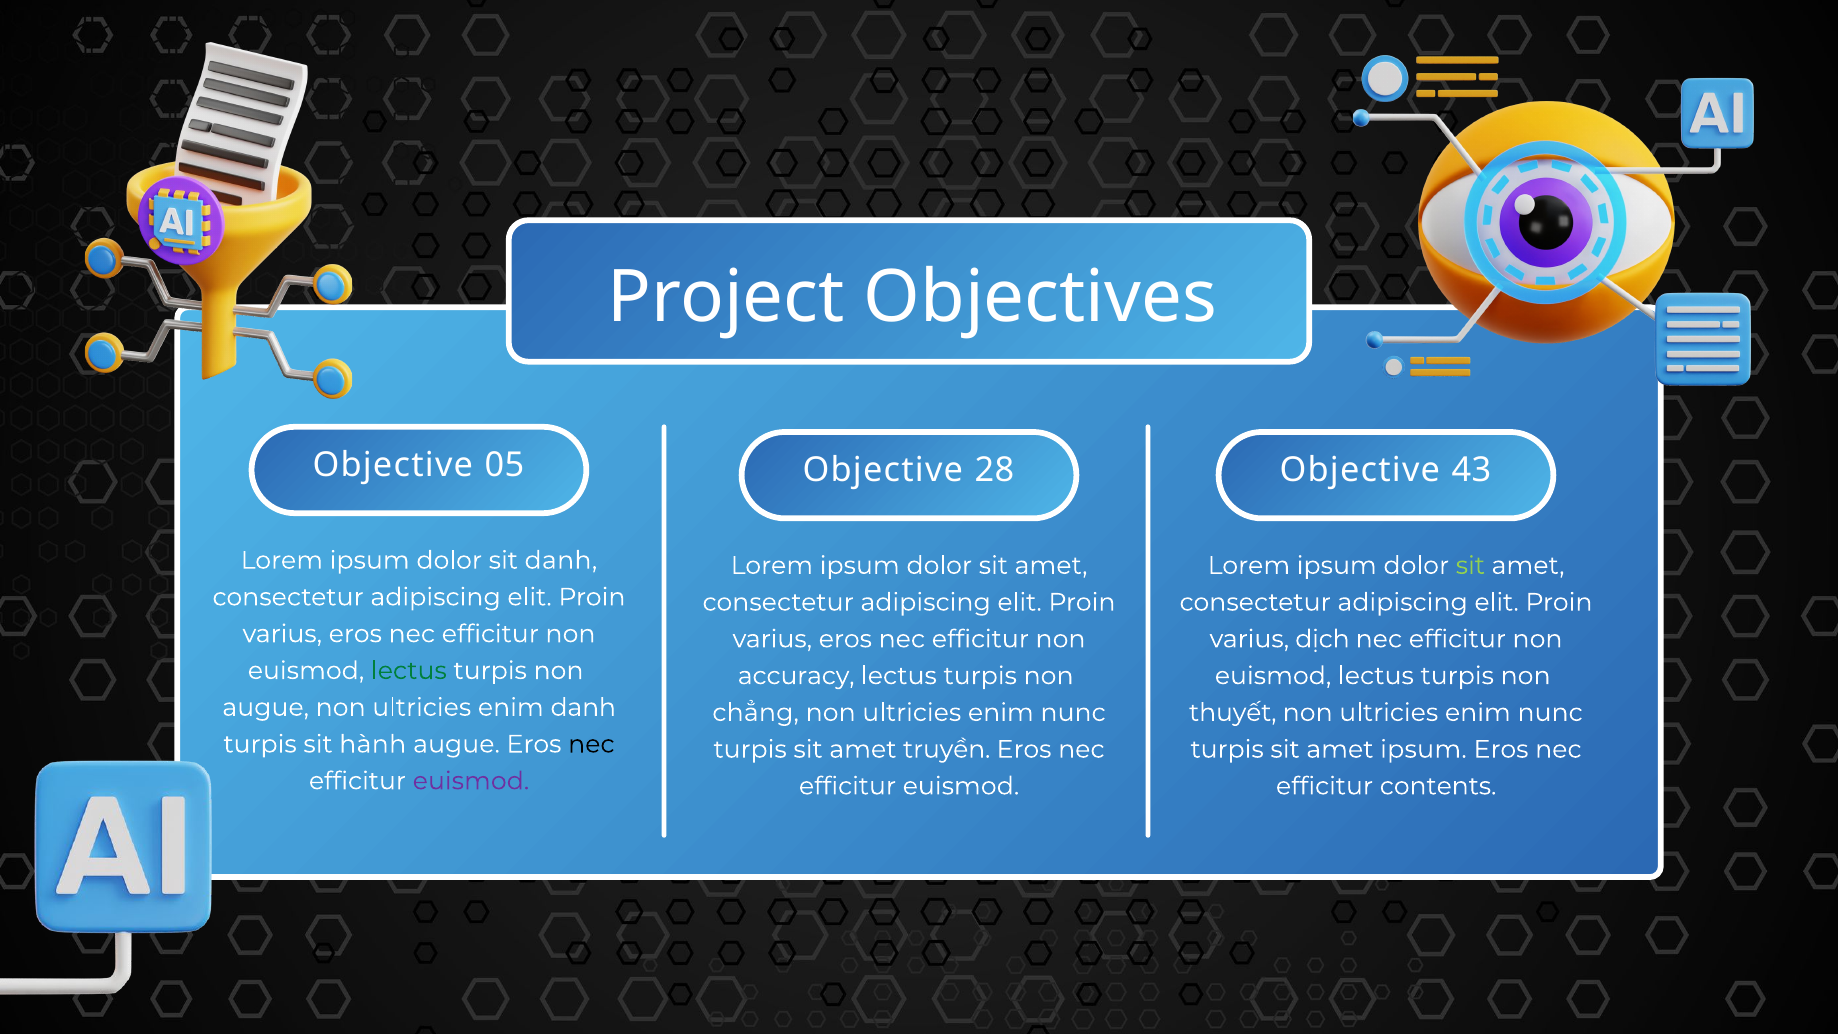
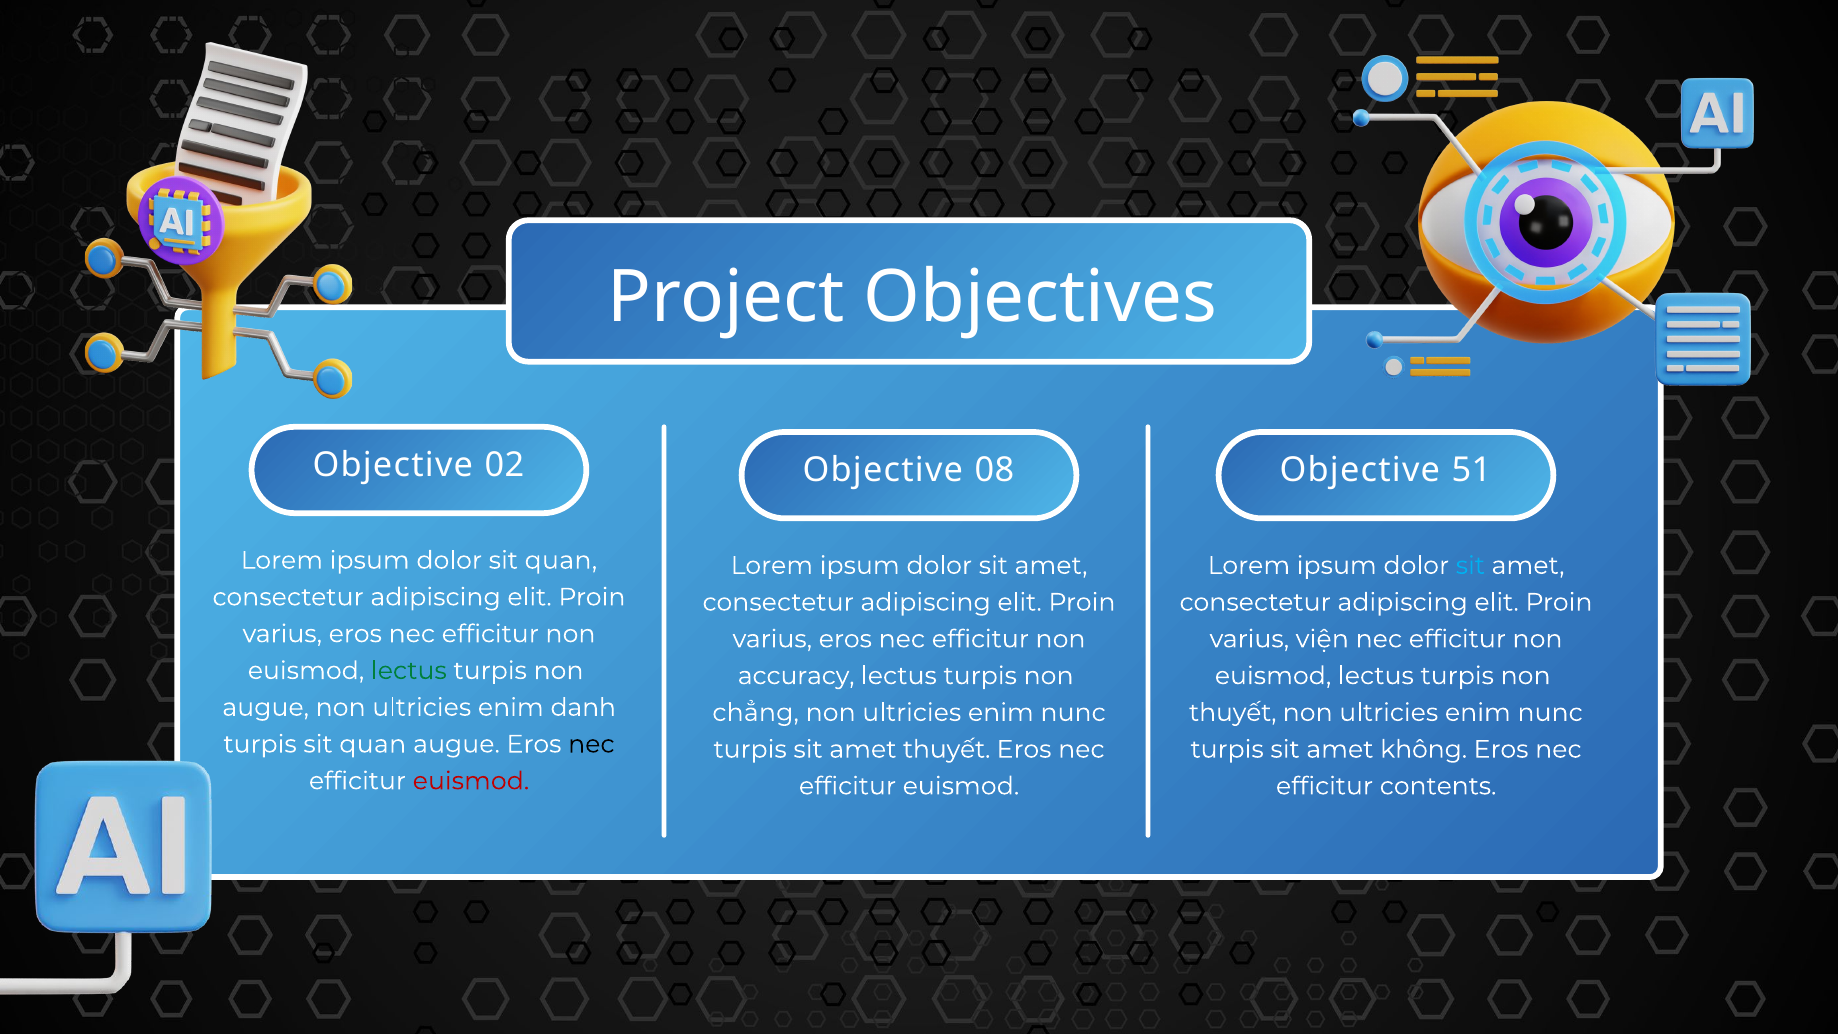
05: 05 -> 02
28: 28 -> 08
43: 43 -> 51
dolor sit danh: danh -> quan
sit at (1470, 565) colour: light green -> light blue
dịch: dịch -> viện
turpis sit hành: hành -> quan
amet truyền: truyền -> thuyết
amet ipsum: ipsum -> không
euismod at (471, 781) colour: purple -> red
